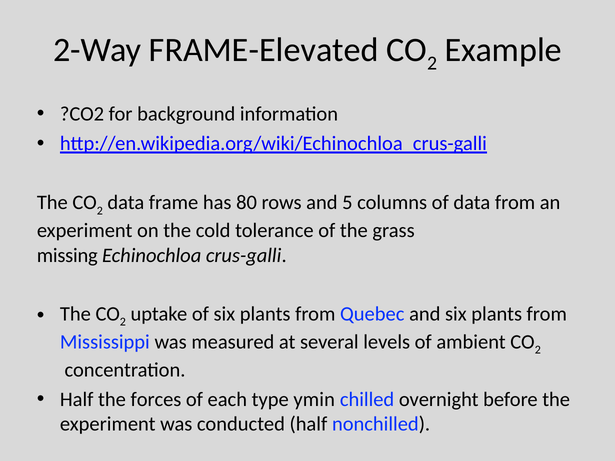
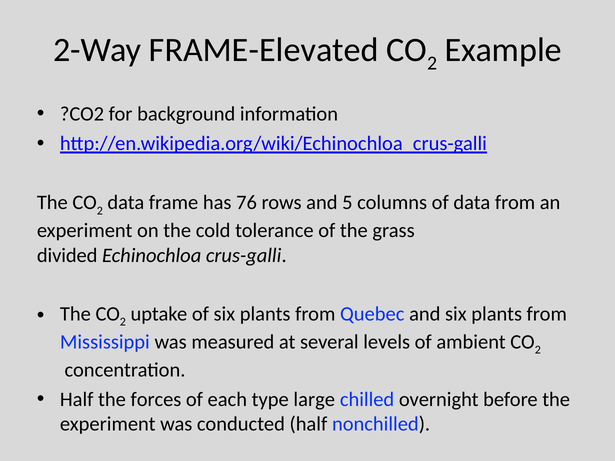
80: 80 -> 76
missing: missing -> divided
ymin: ymin -> large
